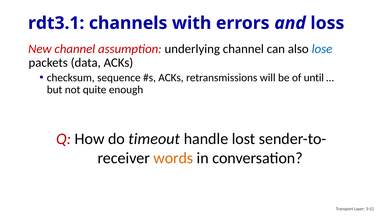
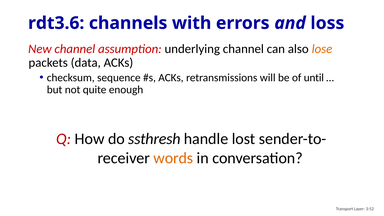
rdt3.1: rdt3.1 -> rdt3.6
lose colour: blue -> orange
timeout: timeout -> ssthresh
